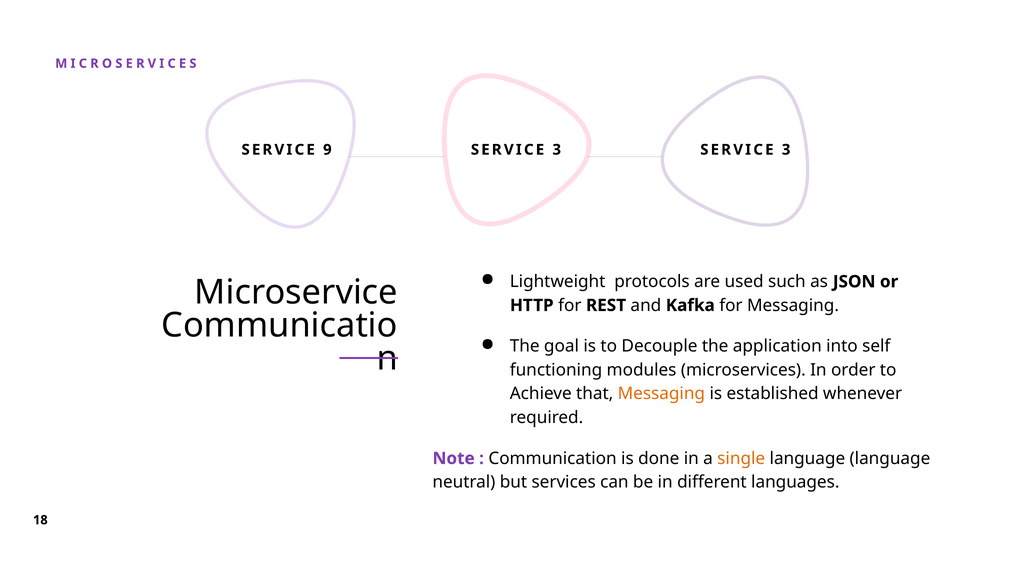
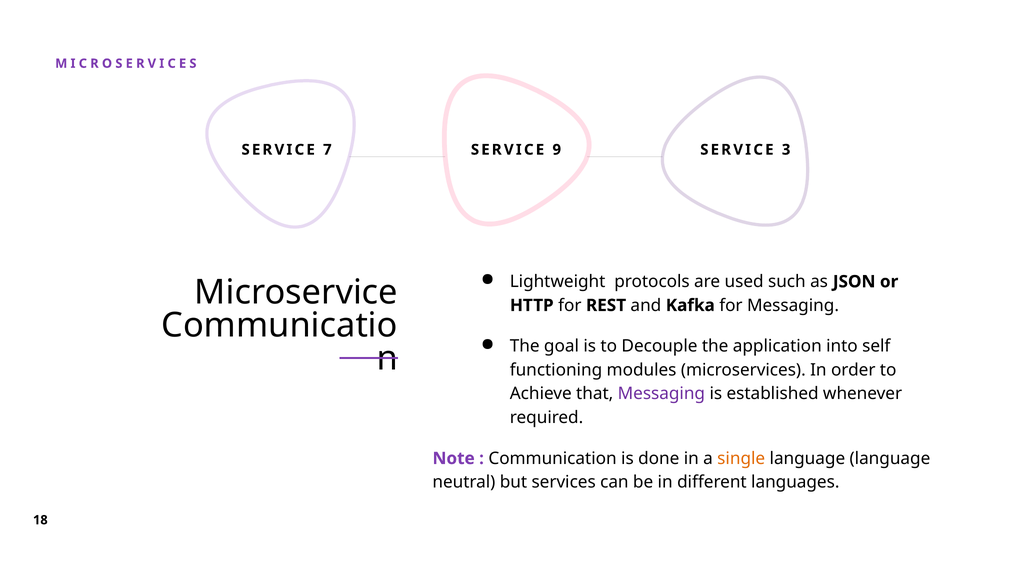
9: 9 -> 7
3 at (557, 150): 3 -> 9
Messaging at (661, 393) colour: orange -> purple
